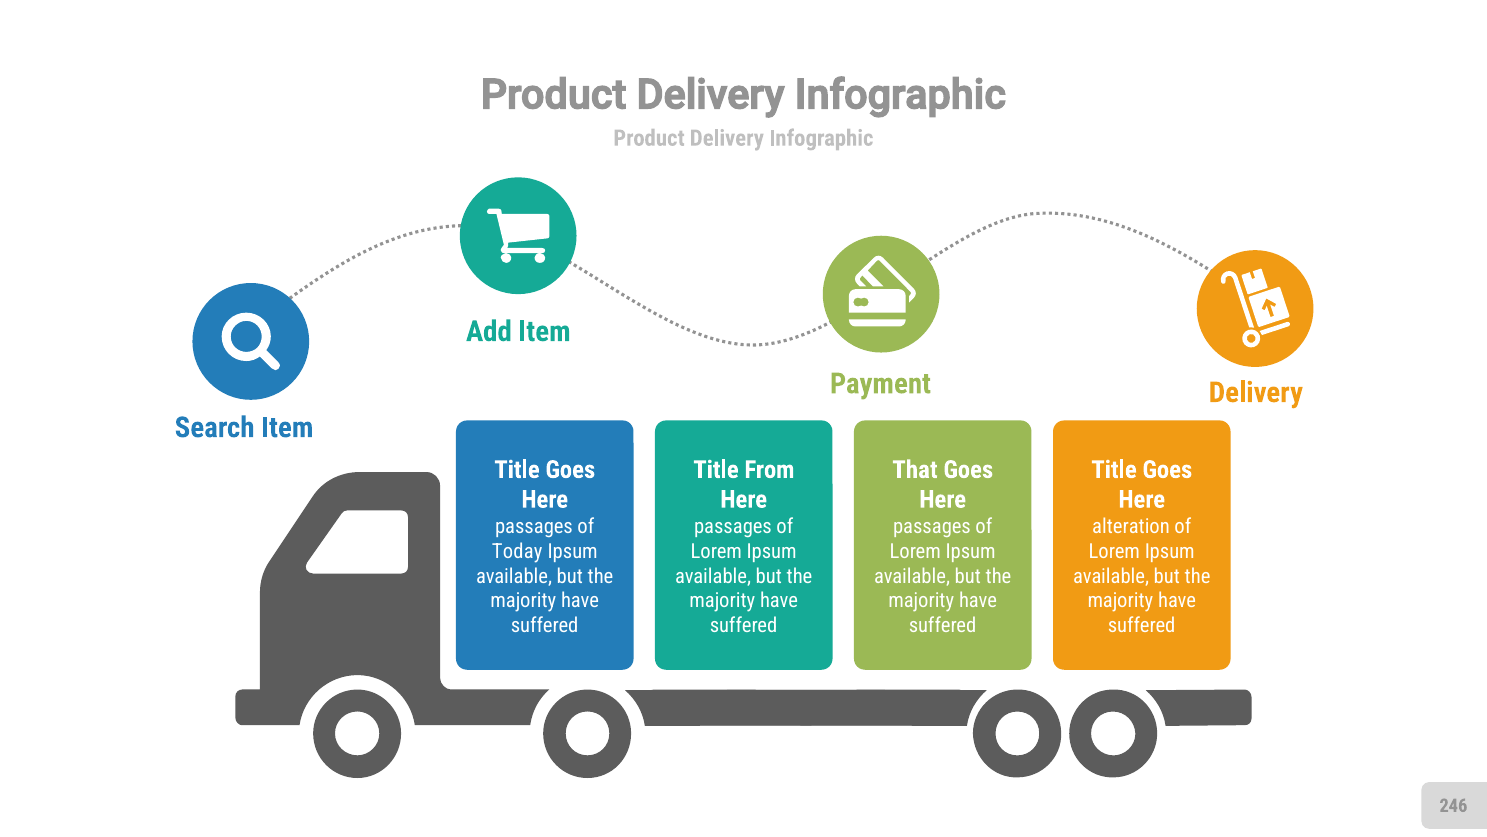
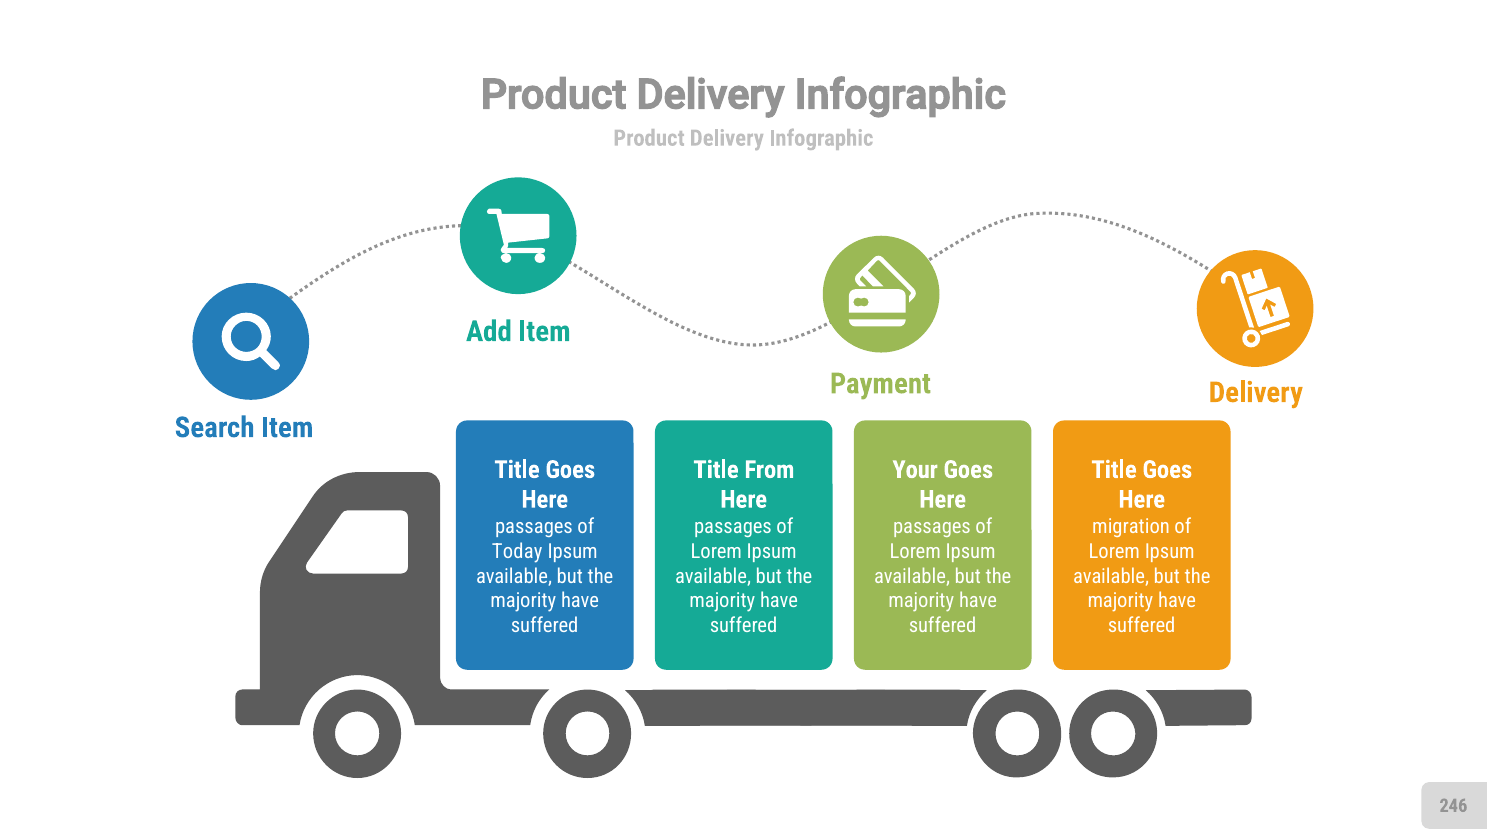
That: That -> Your
alteration: alteration -> migration
